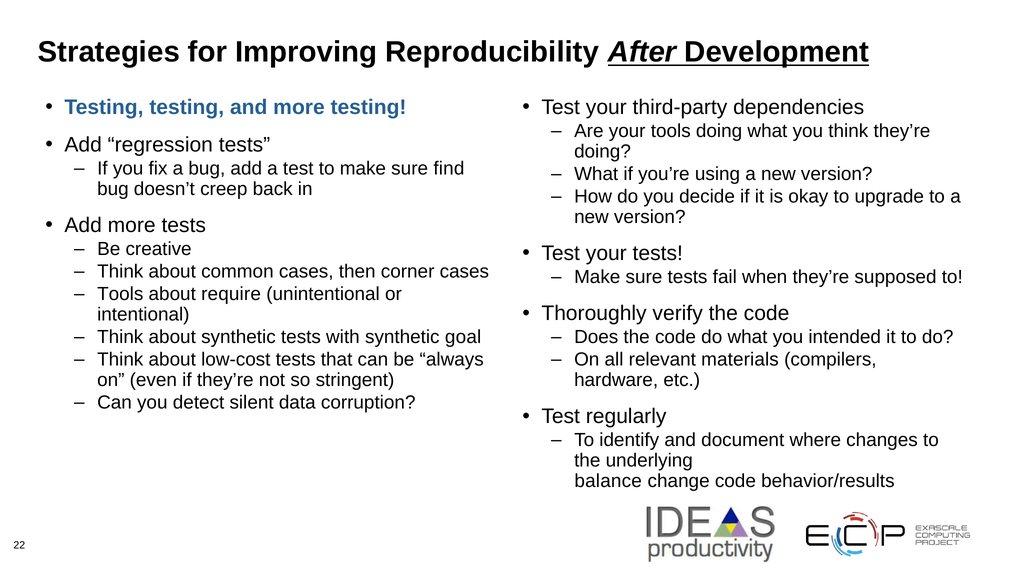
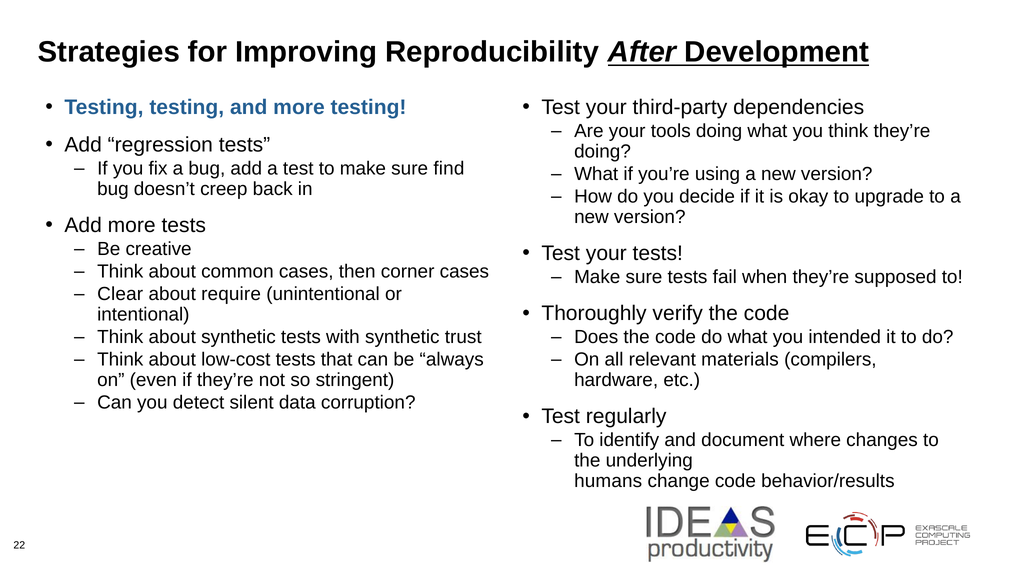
Tools at (120, 294): Tools -> Clear
goal: goal -> trust
balance: balance -> humans
